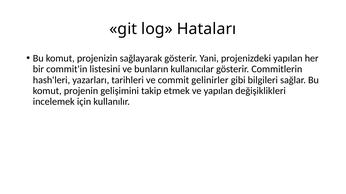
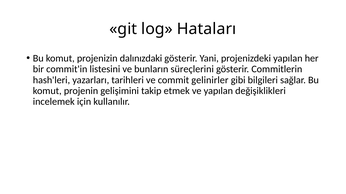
sağlayarak: sağlayarak -> dalınızdaki
kullanıcılar: kullanıcılar -> süreçlerini
